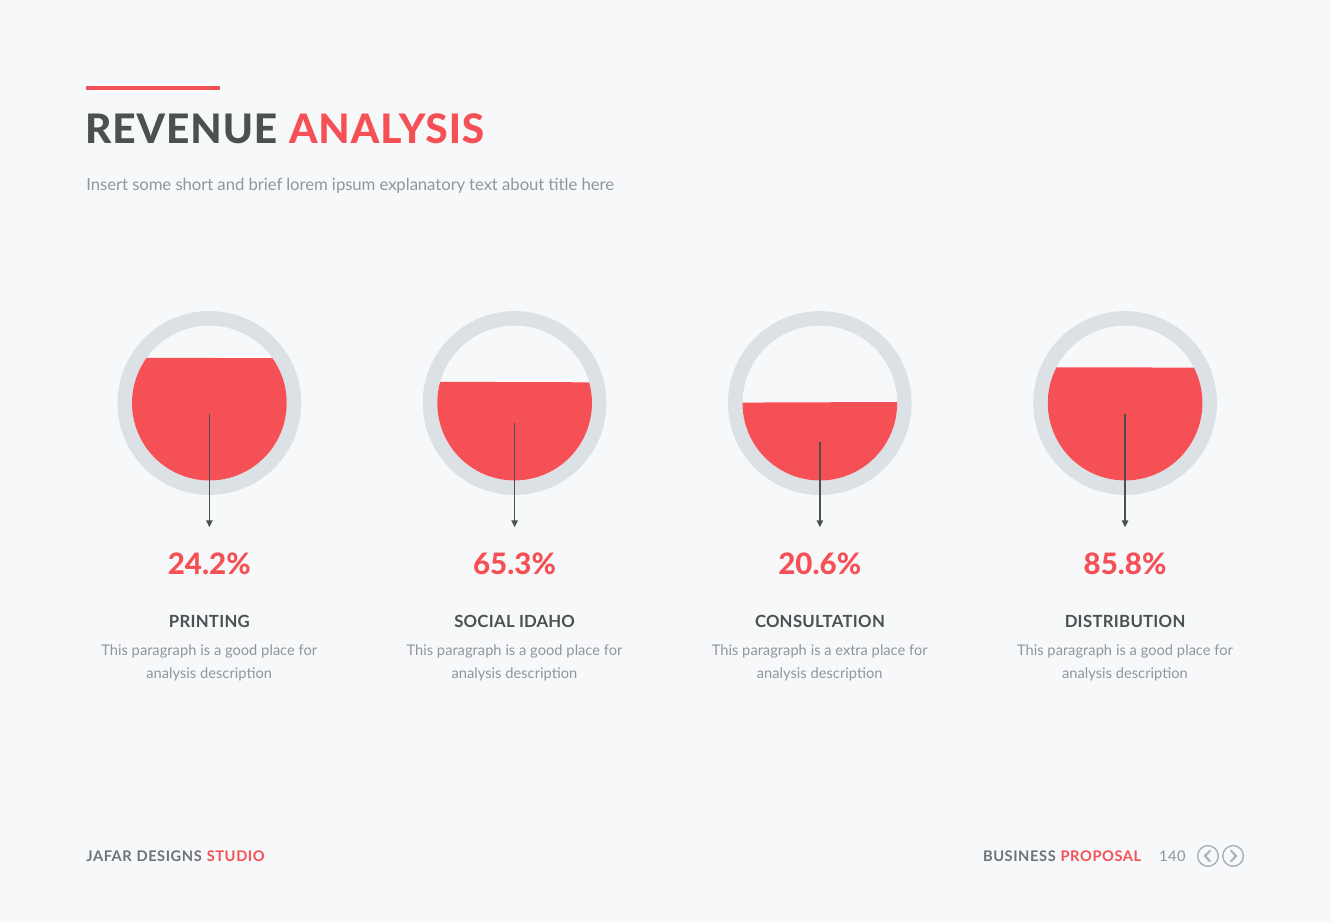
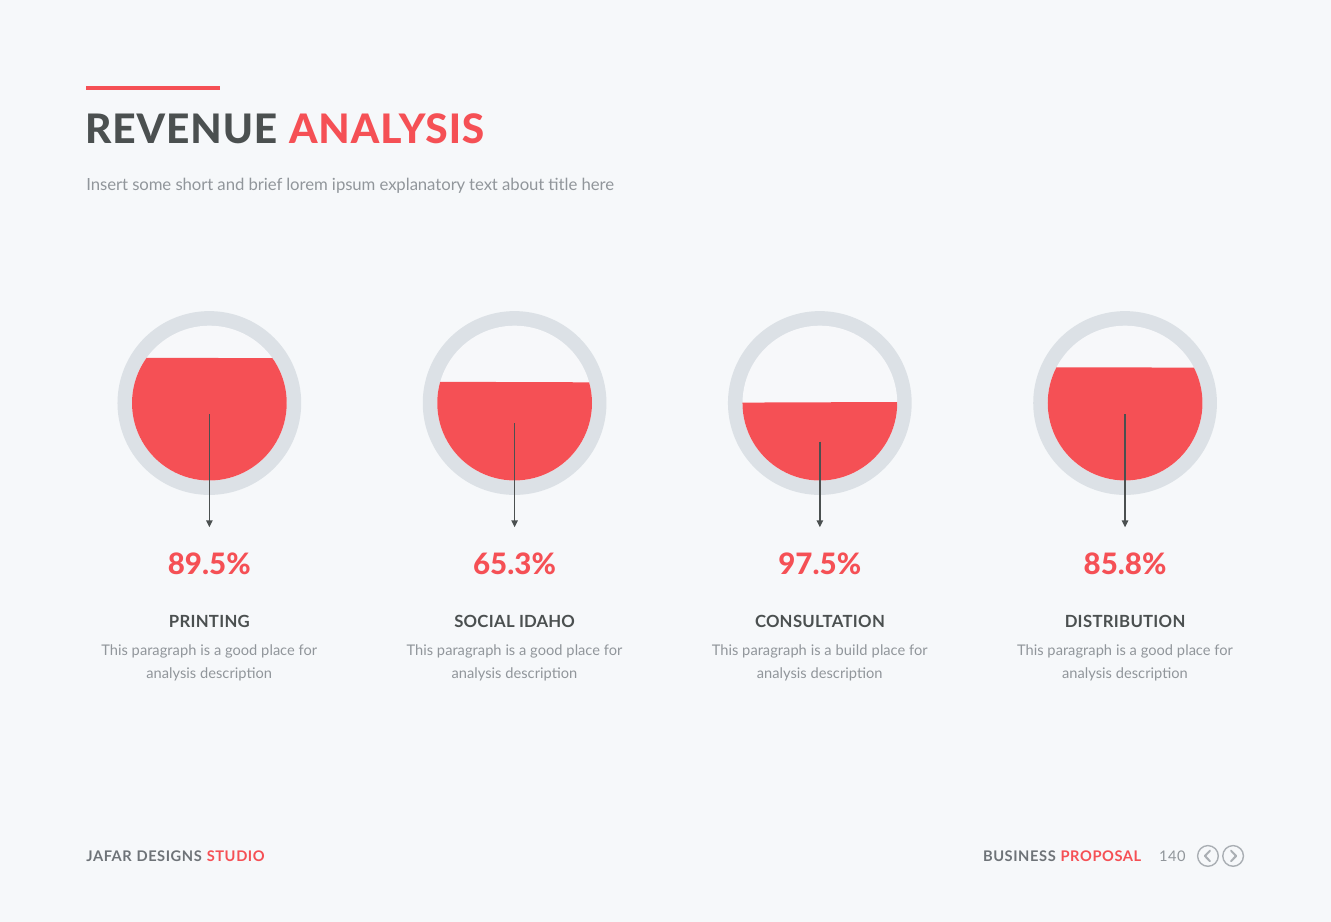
24.2%: 24.2% -> 89.5%
20.6%: 20.6% -> 97.5%
extra: extra -> build
